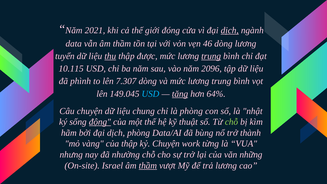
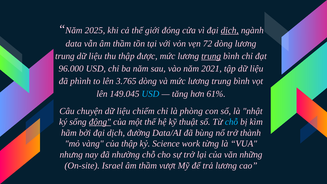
2021: 2021 -> 2025
46: 46 -> 72
tuyển at (65, 56): tuyển -> trung
thu underline: present -> none
10.115: 10.115 -> 96.000
2096: 2096 -> 2021
7.307: 7.307 -> 3.765
tăng underline: present -> none
64%: 64% -> 61%
chung: chung -> chiếm
chỗ at (231, 122) colour: light green -> light blue
dịch phòng: phòng -> đường
kỷ Chuyện: Chuyện -> Science
thầm at (148, 166) underline: present -> none
